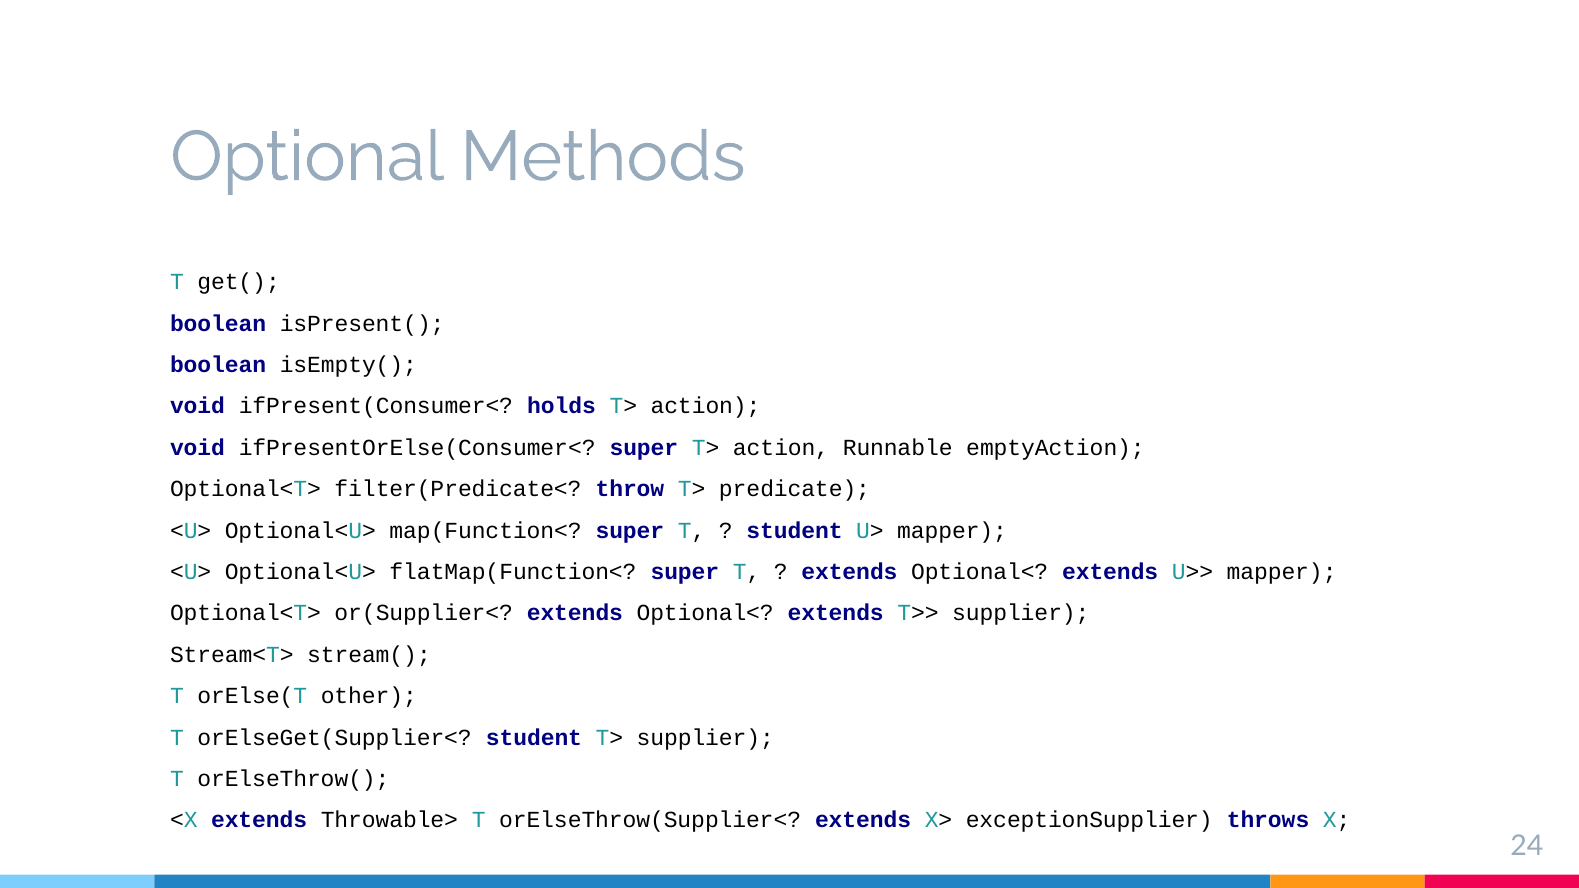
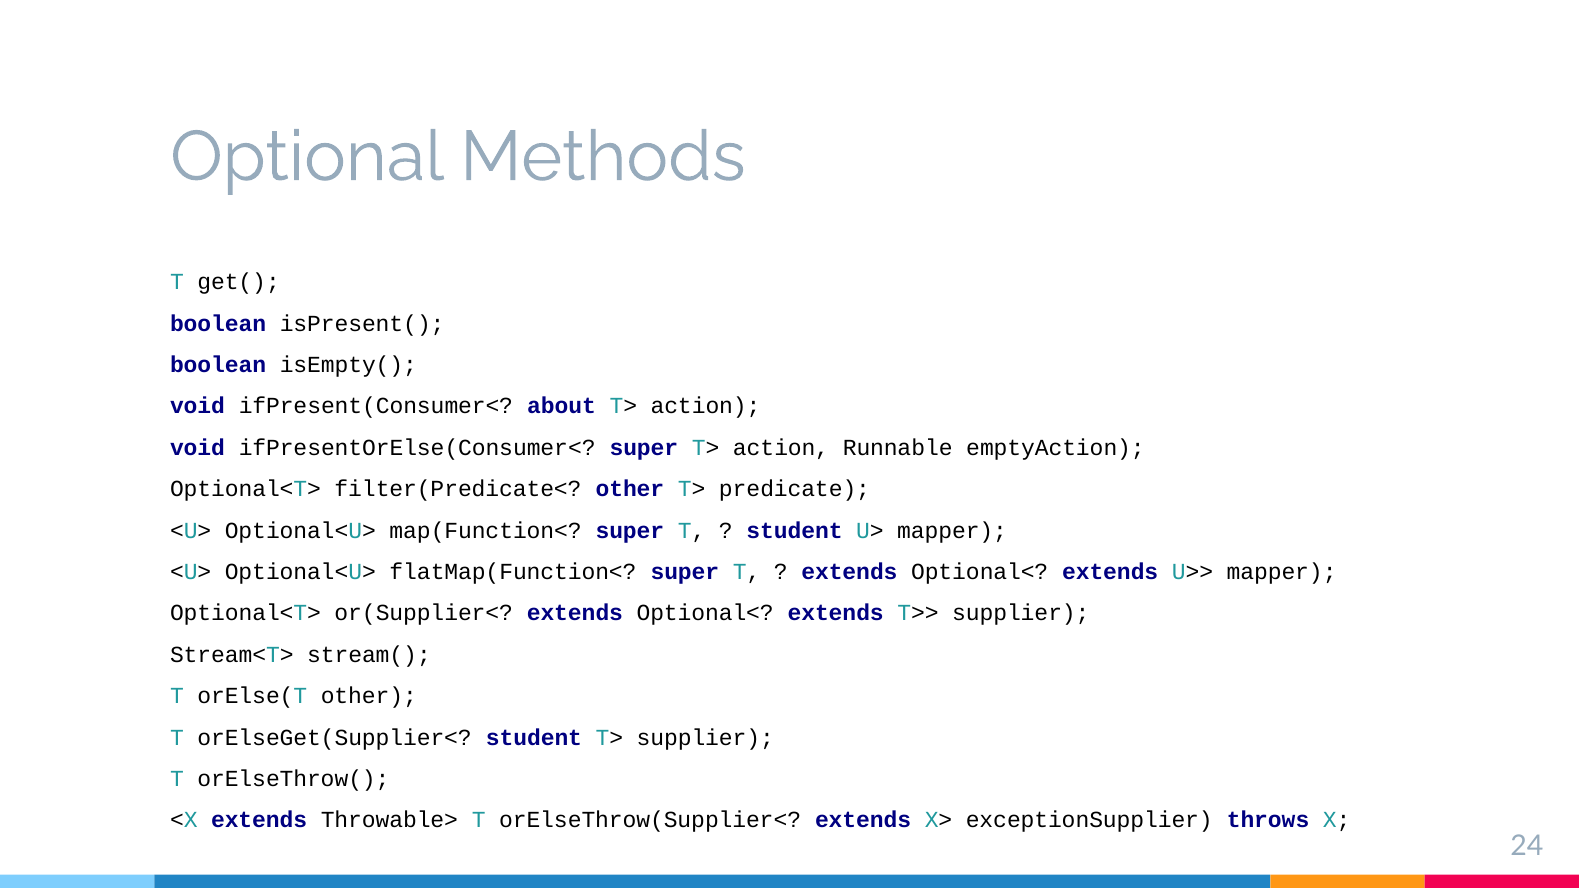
holds: holds -> about
filter(Predicate< throw: throw -> other
